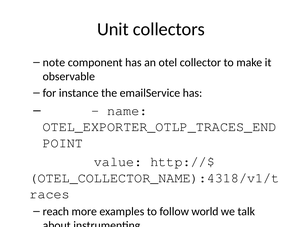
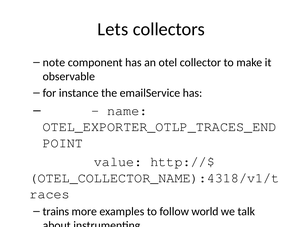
Unit: Unit -> Lets
reach: reach -> trains
